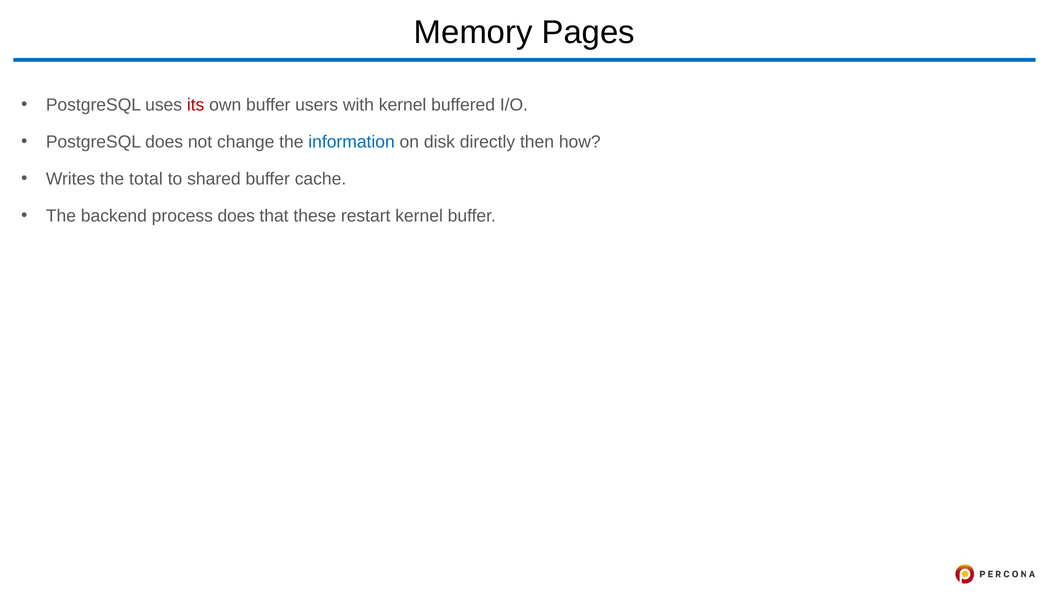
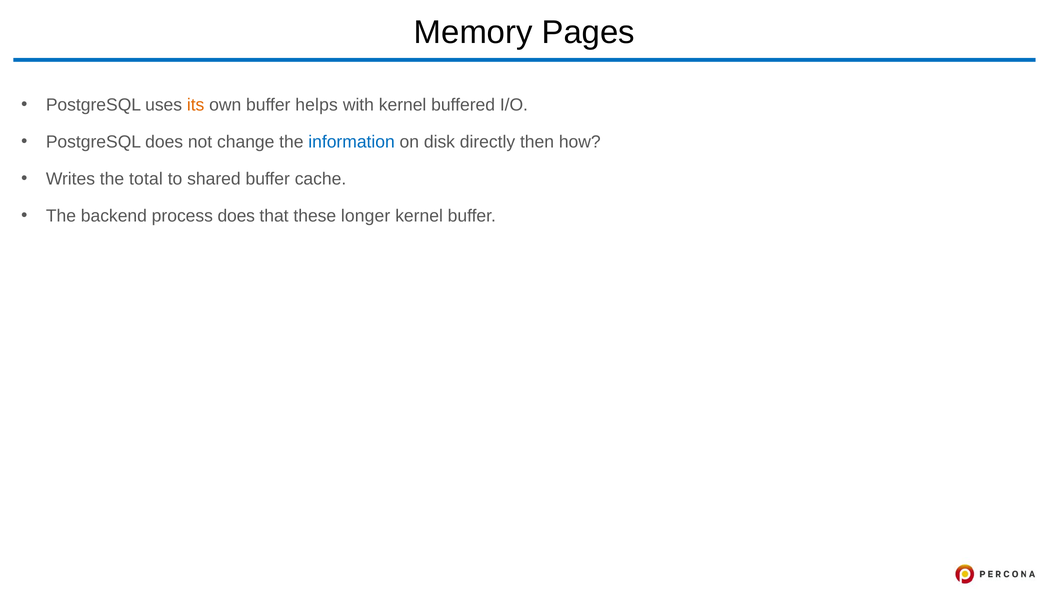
its colour: red -> orange
users: users -> helps
restart: restart -> longer
